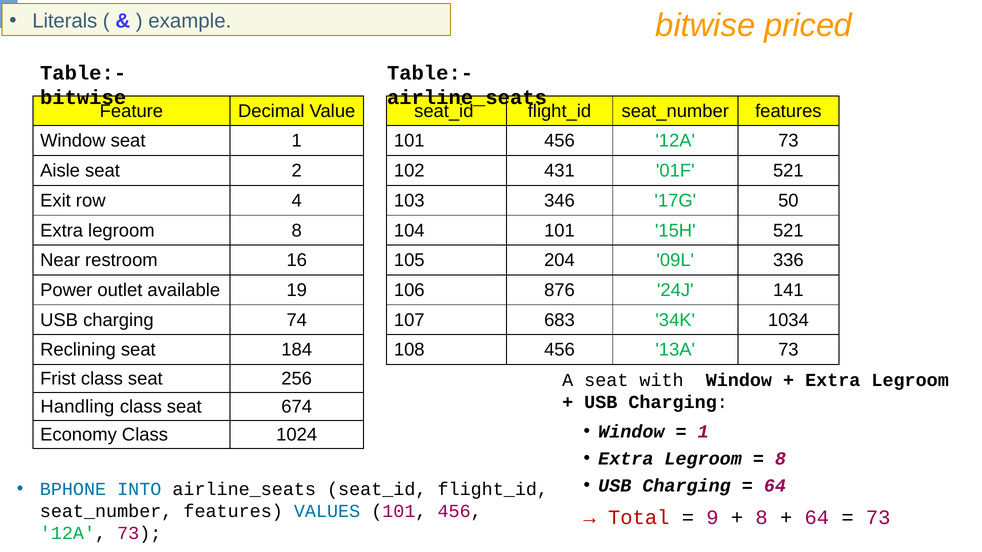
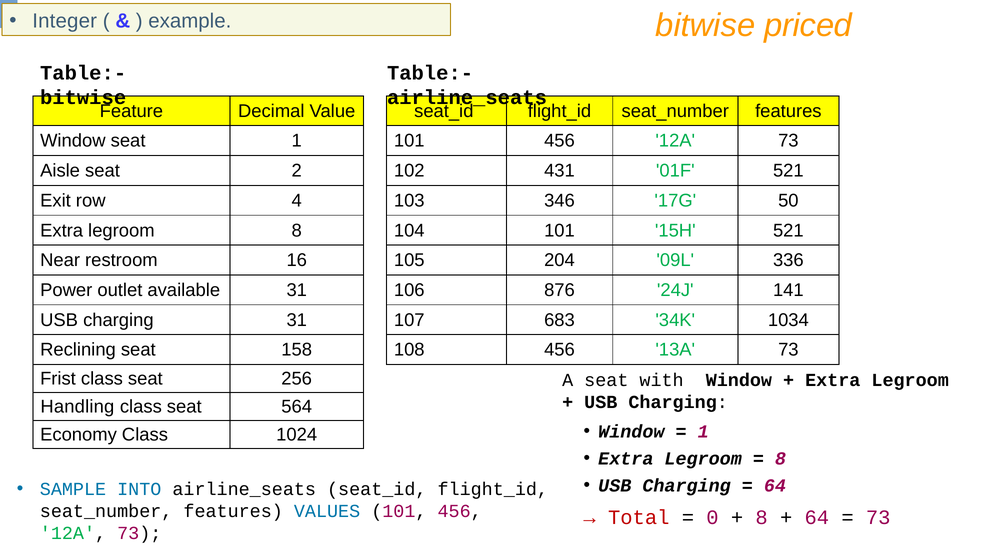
Literals: Literals -> Integer
available 19: 19 -> 31
charging 74: 74 -> 31
184: 184 -> 158
674: 674 -> 564
BPHONE: BPHONE -> SAMPLE
9: 9 -> 0
